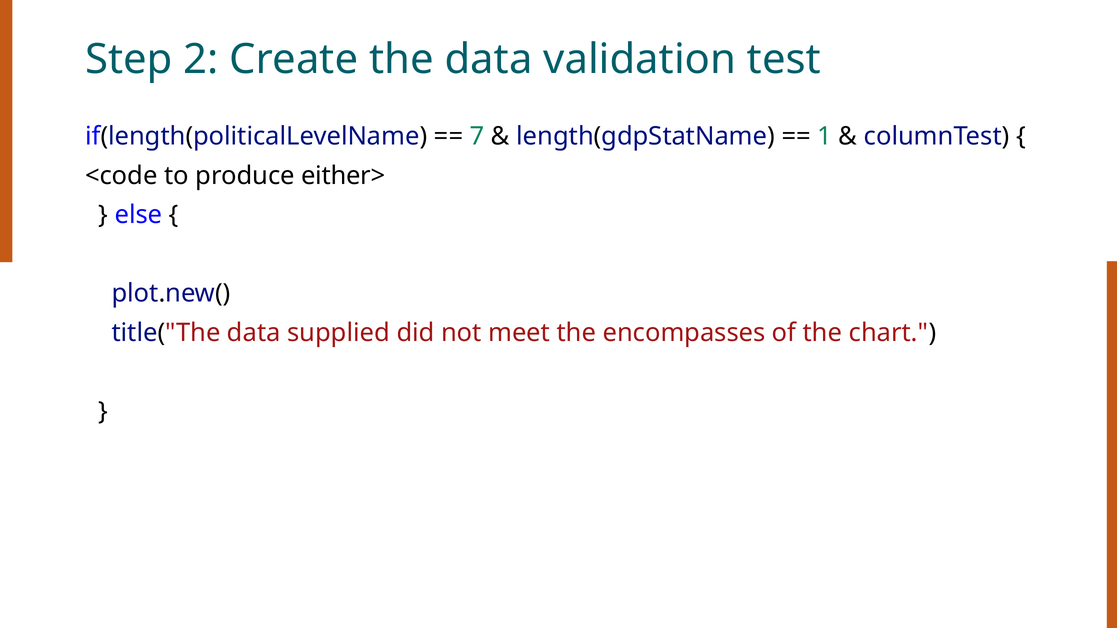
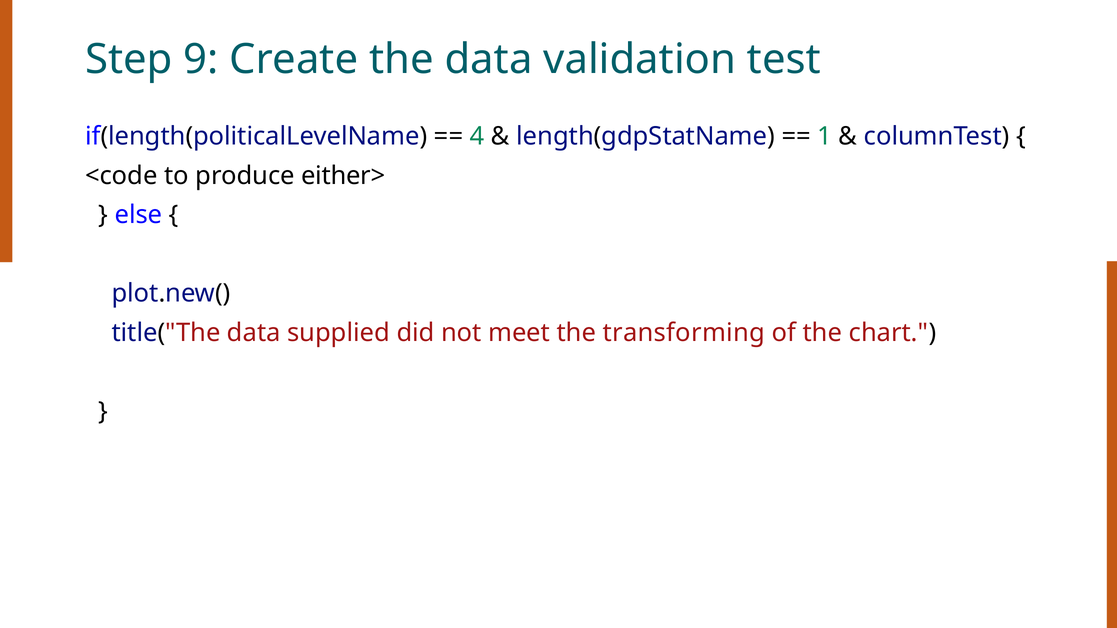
2: 2 -> 9
7: 7 -> 4
encompasses: encompasses -> transforming
